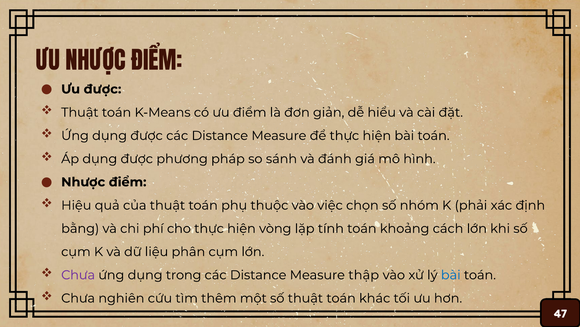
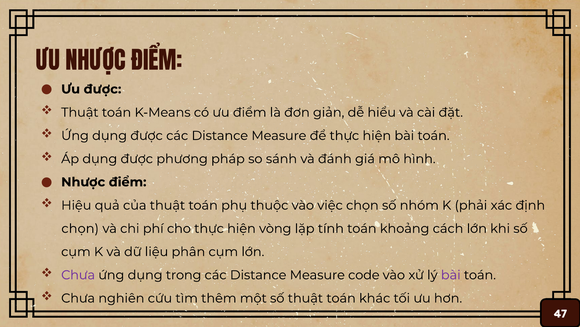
bằng at (80, 228): bằng -> chọn
thập: thập -> code
bài at (451, 274) colour: blue -> purple
